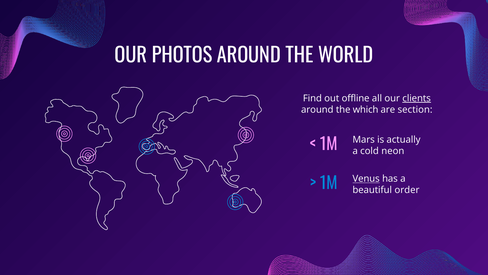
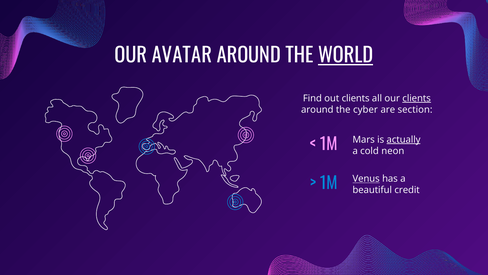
PHOTOS: PHOTOS -> AVATAR
WORLD underline: none -> present
out offline: offline -> clients
which: which -> cyber
actually underline: none -> present
order: order -> credit
